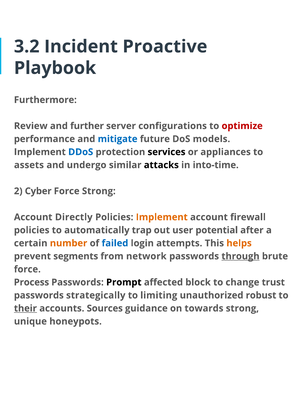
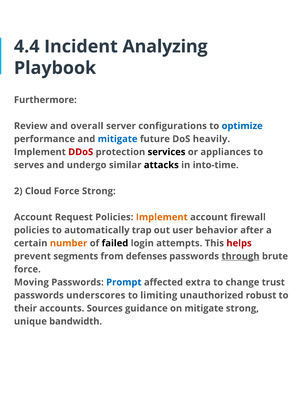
3.2: 3.2 -> 4.4
Proactive: Proactive -> Analyzing
further: further -> overall
optimize colour: red -> blue
models: models -> heavily
DDoS colour: blue -> red
assets: assets -> serves
Cyber: Cyber -> Cloud
Directly: Directly -> Request
potential: potential -> behavior
failed colour: blue -> black
helps colour: orange -> red
network: network -> defenses
Process: Process -> Moving
Prompt colour: black -> blue
block: block -> extra
strategically: strategically -> underscores
their underline: present -> none
on towards: towards -> mitigate
honeypots: honeypots -> bandwidth
